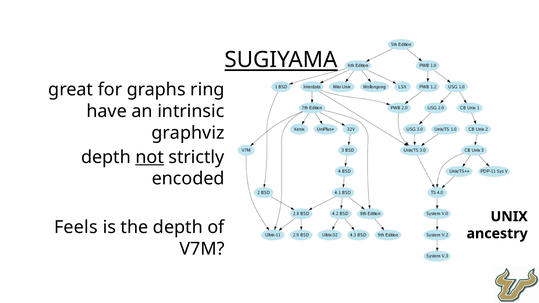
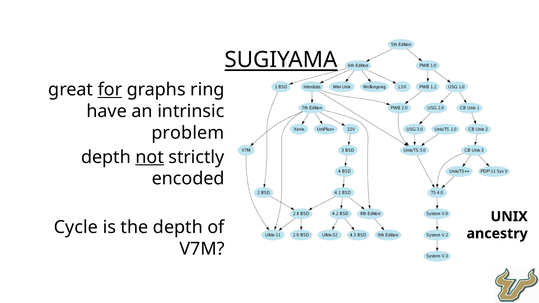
for underline: none -> present
graphviz: graphviz -> problem
Feels: Feels -> Cycle
